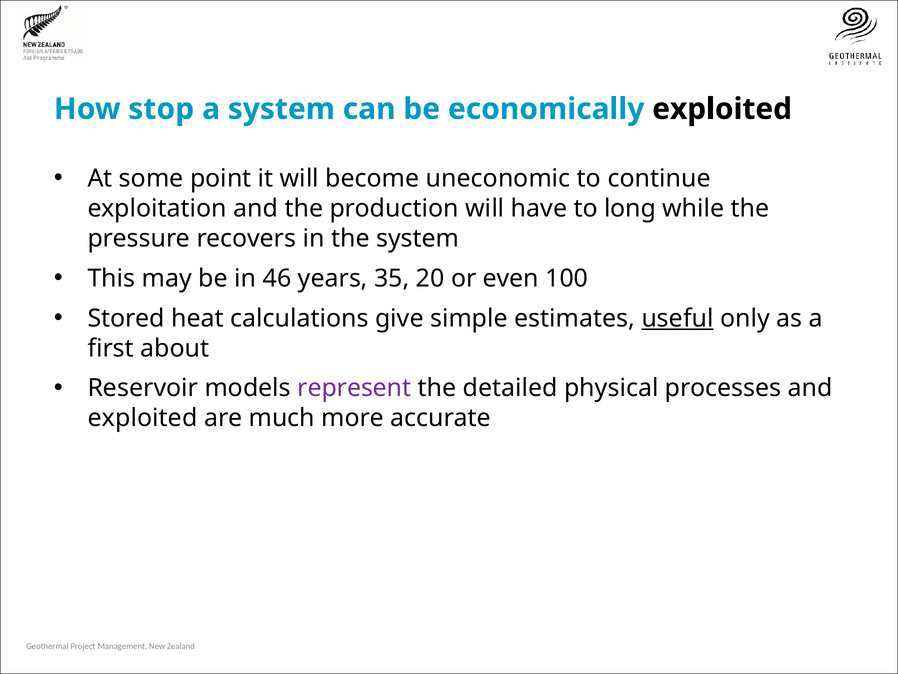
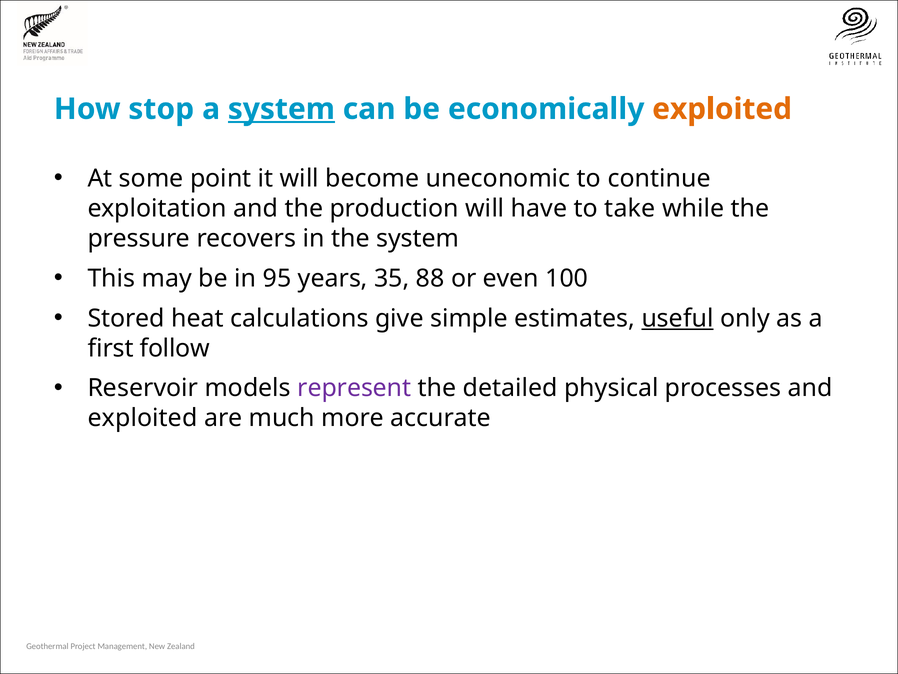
system at (281, 109) underline: none -> present
exploited at (722, 109) colour: black -> orange
long: long -> take
46: 46 -> 95
20: 20 -> 88
about: about -> follow
